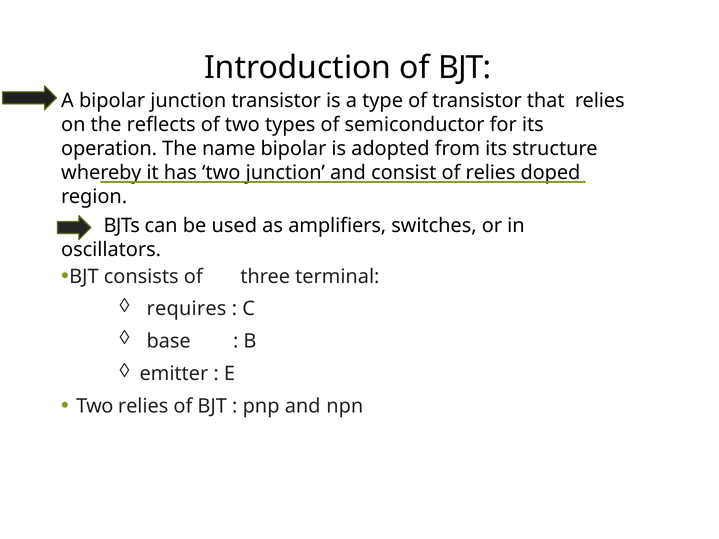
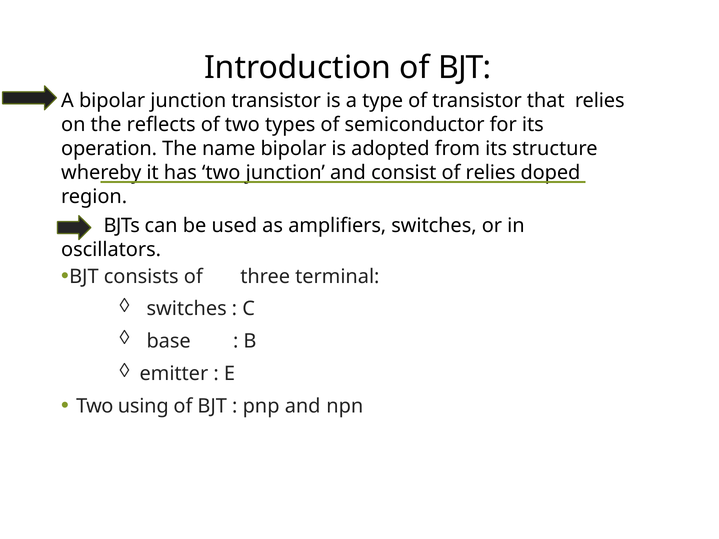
requires at (187, 309): requires -> switches
Two relies: relies -> using
